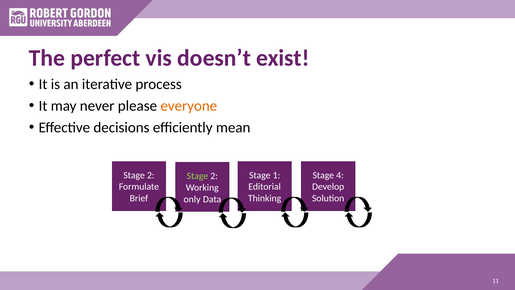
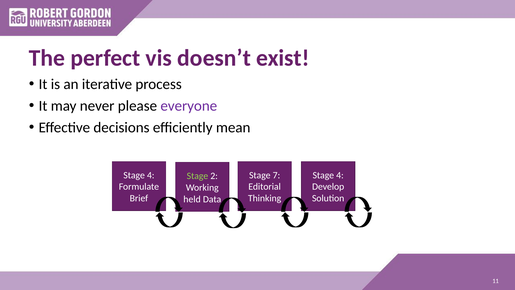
everyone colour: orange -> purple
2 at (151, 175): 2 -> 4
1: 1 -> 7
only: only -> held
